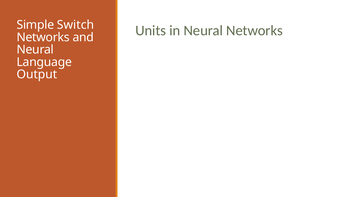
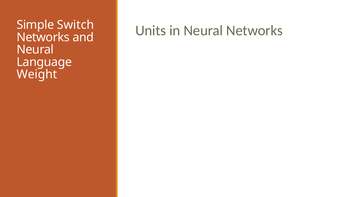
Output: Output -> Weight
